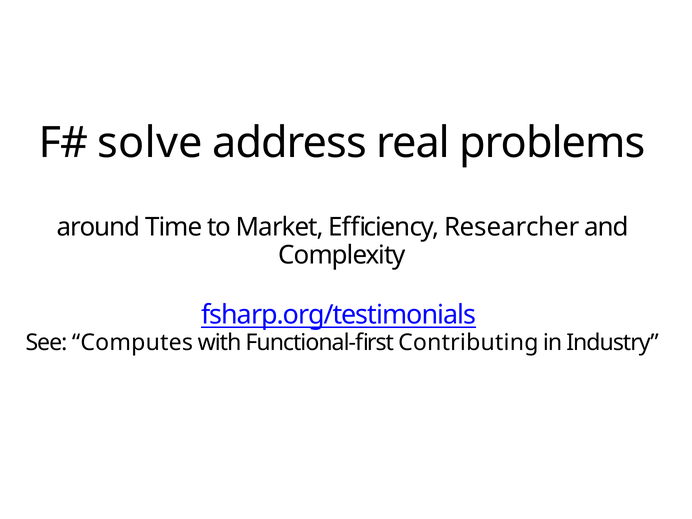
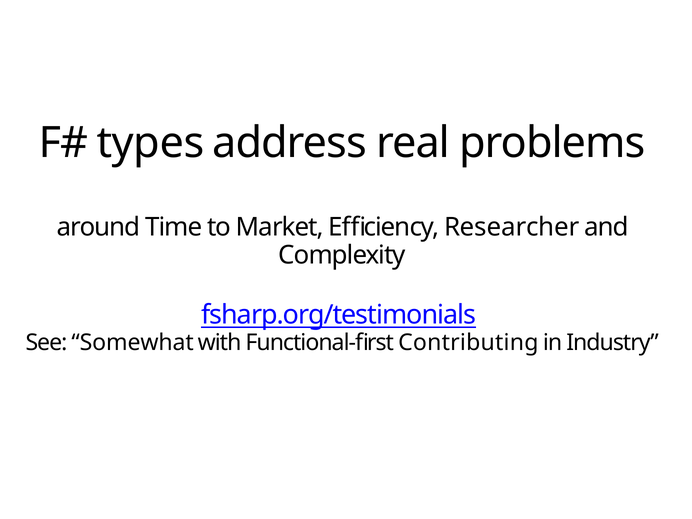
solve: solve -> types
Computes: Computes -> Somewhat
